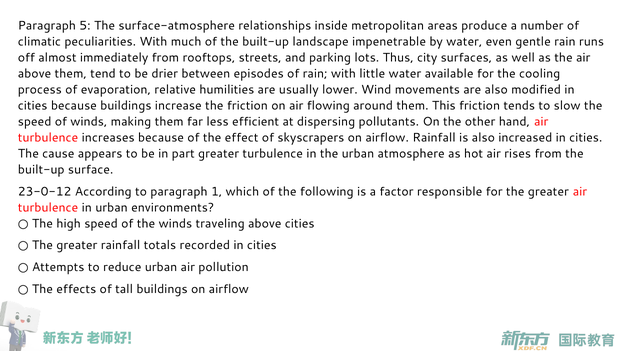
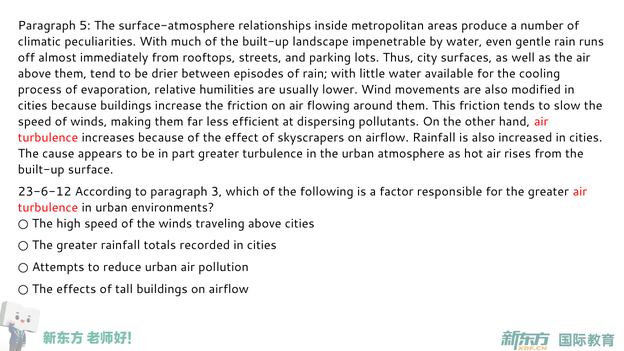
23-0-12: 23-0-12 -> 23-6-12
1: 1 -> 3
